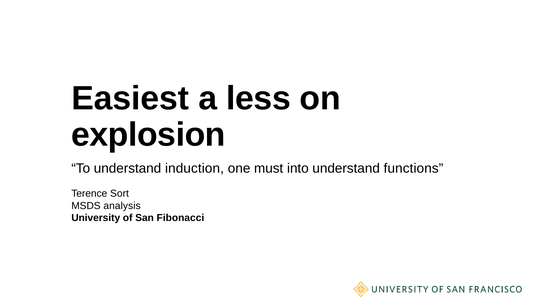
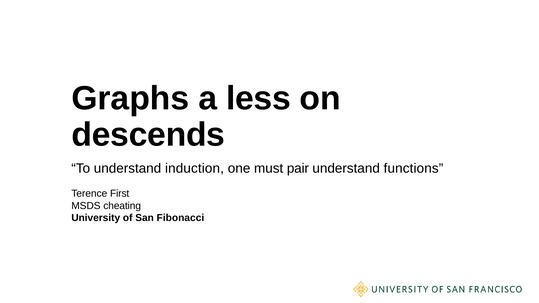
Easiest: Easiest -> Graphs
explosion: explosion -> descends
into: into -> pair
Sort: Sort -> First
analysis: analysis -> cheating
